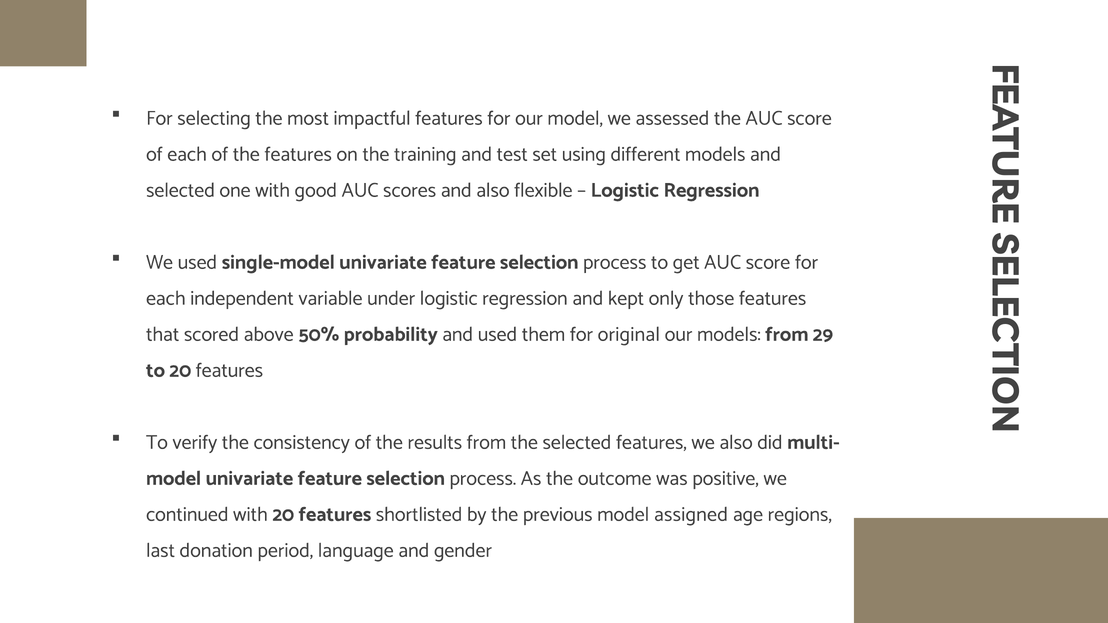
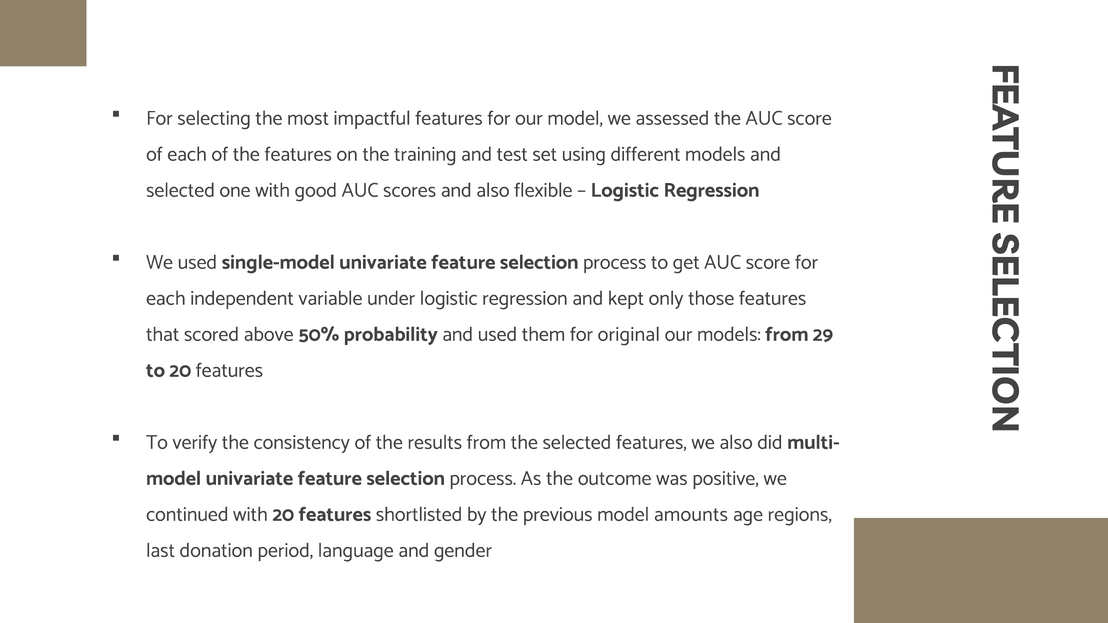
assigned: assigned -> amounts
